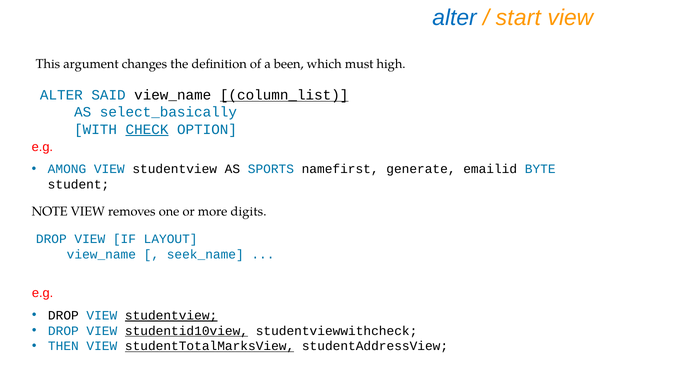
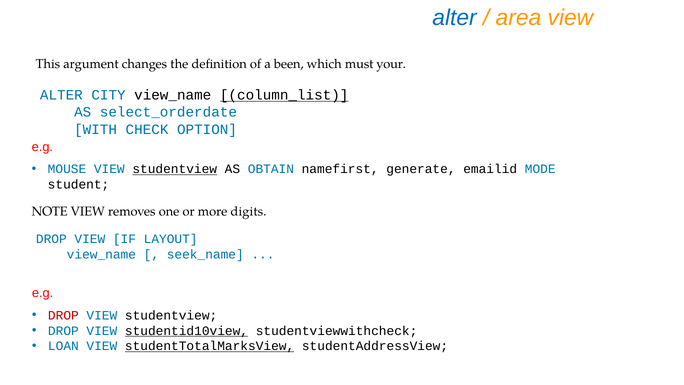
start: start -> area
high: high -> your
SAID: SAID -> CITY
select_basically: select_basically -> select_orderdate
CHECK underline: present -> none
AMONG: AMONG -> MOUSE
studentview at (175, 169) underline: none -> present
SPORTS: SPORTS -> OBTAIN
BYTE: BYTE -> MODE
DROP at (63, 315) colour: black -> red
studentview at (171, 315) underline: present -> none
THEN: THEN -> LOAN
